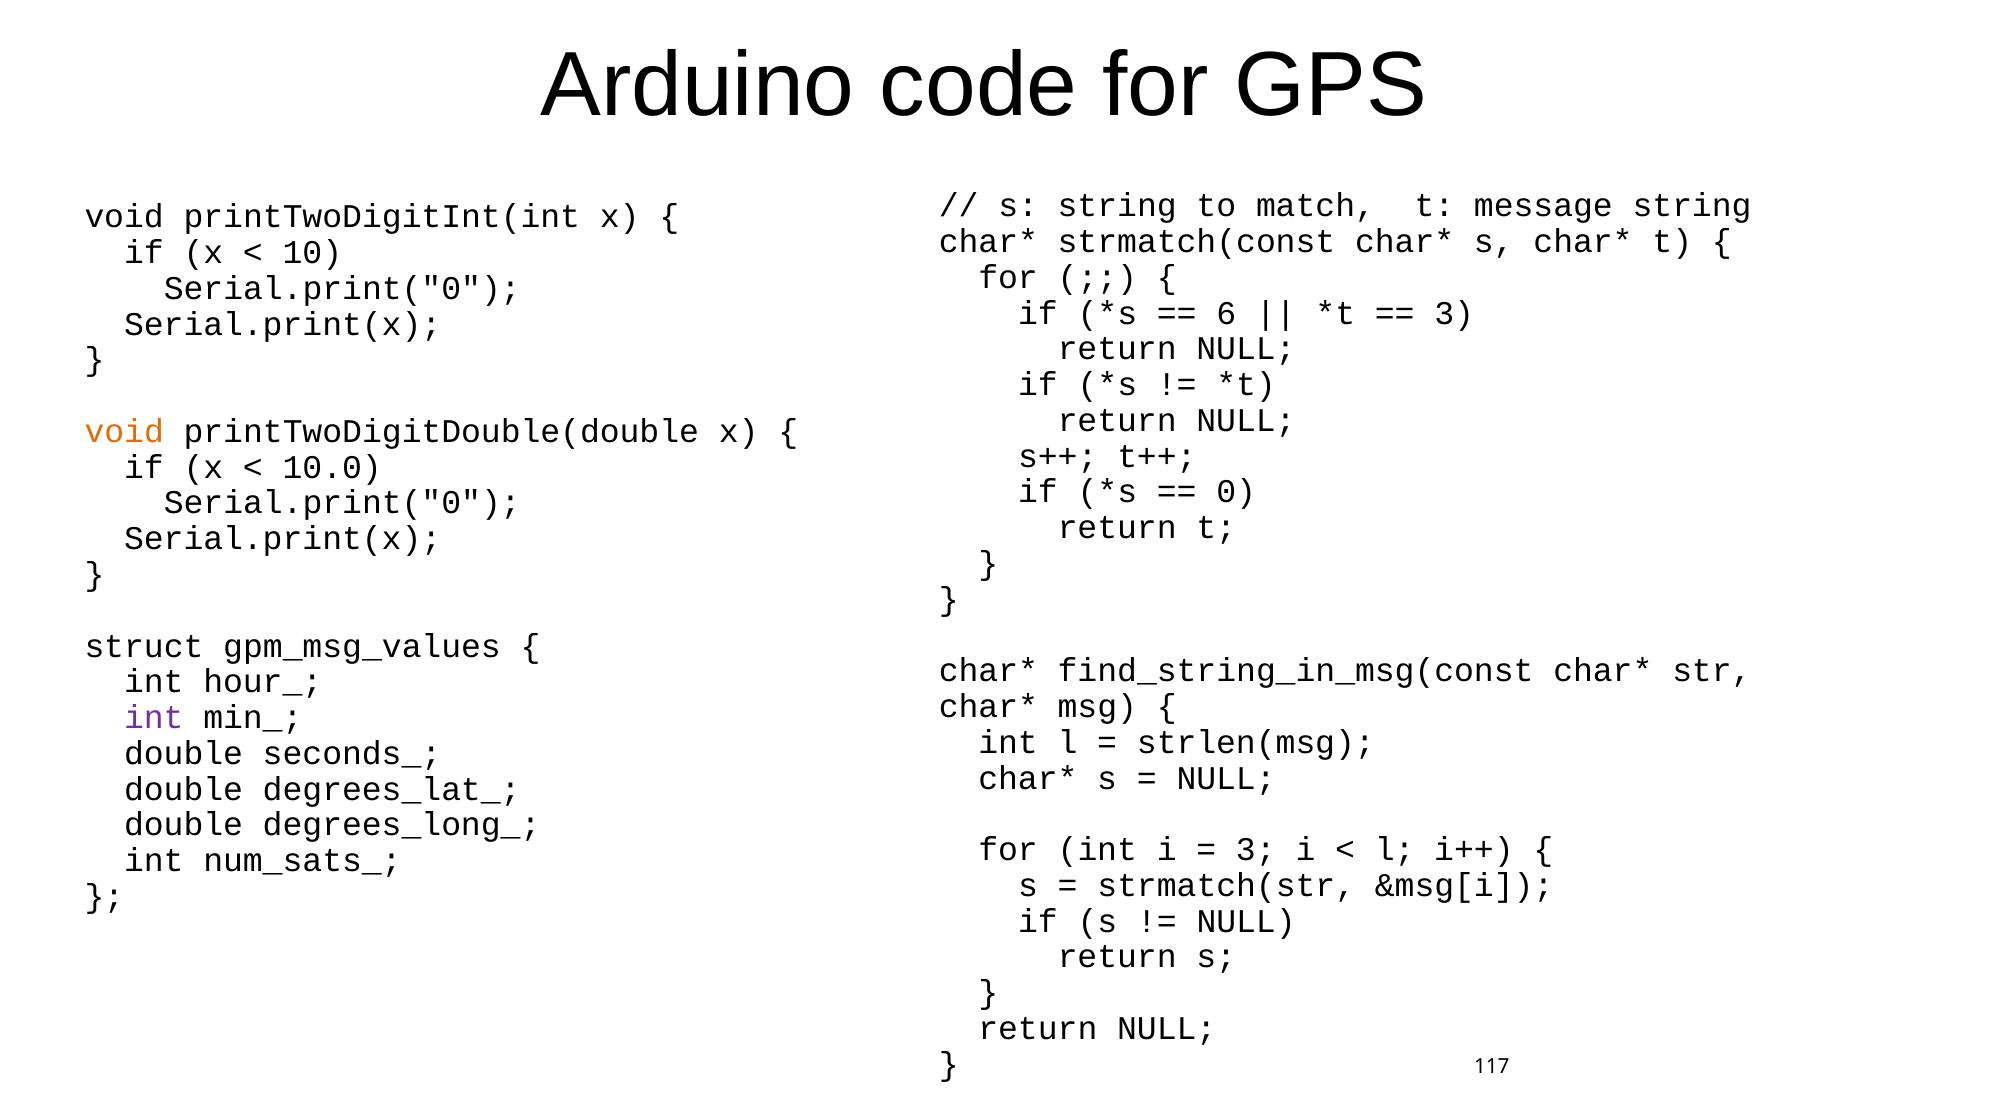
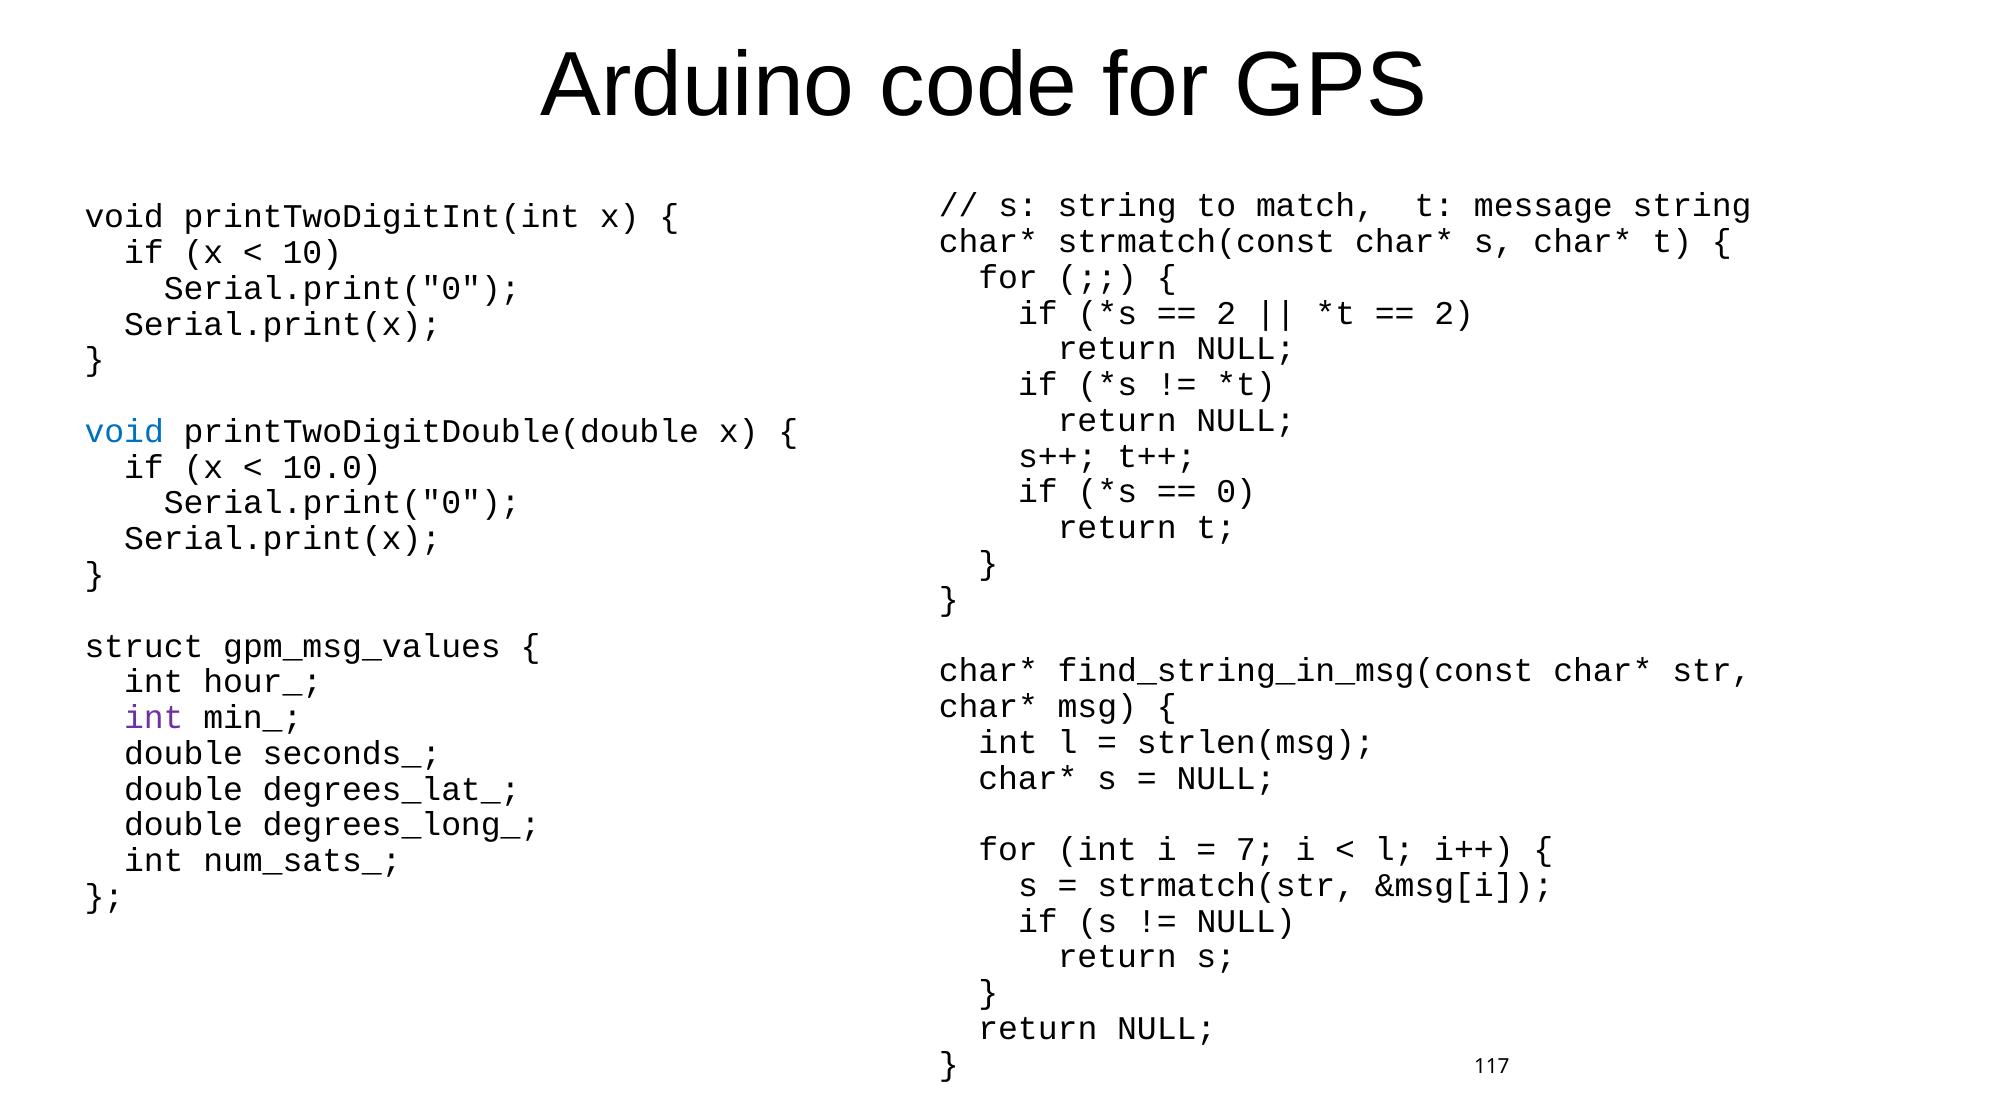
6 at (1226, 313): 6 -> 2
3 at (1454, 313): 3 -> 2
void at (124, 431) colour: orange -> blue
3 at (1256, 850): 3 -> 7
